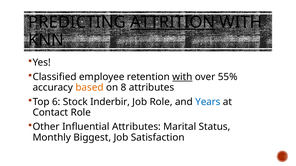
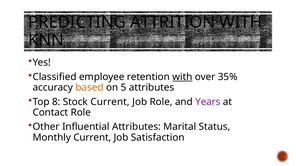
ATTRITION underline: present -> none
55%: 55% -> 35%
8: 8 -> 5
6: 6 -> 8
Stock Inderbir: Inderbir -> Current
Years colour: blue -> purple
Monthly Biggest: Biggest -> Current
